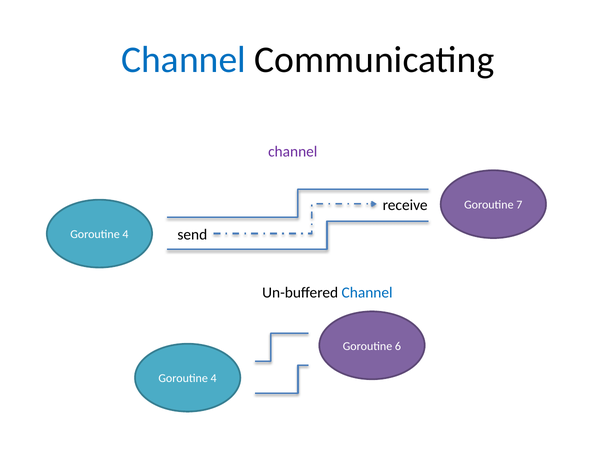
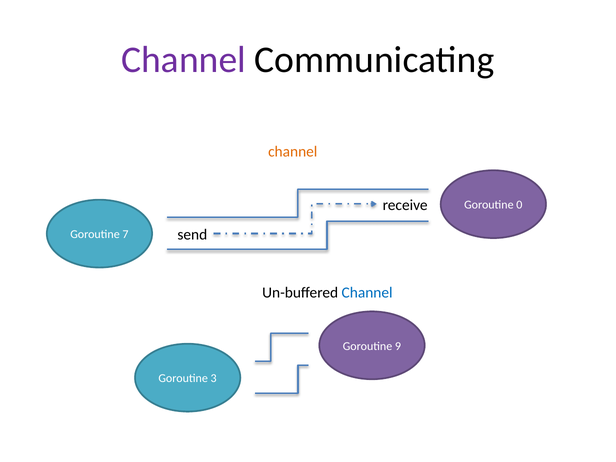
Channel at (184, 60) colour: blue -> purple
channel at (293, 152) colour: purple -> orange
7: 7 -> 0
4 at (125, 234): 4 -> 7
6: 6 -> 9
4 at (214, 378): 4 -> 3
